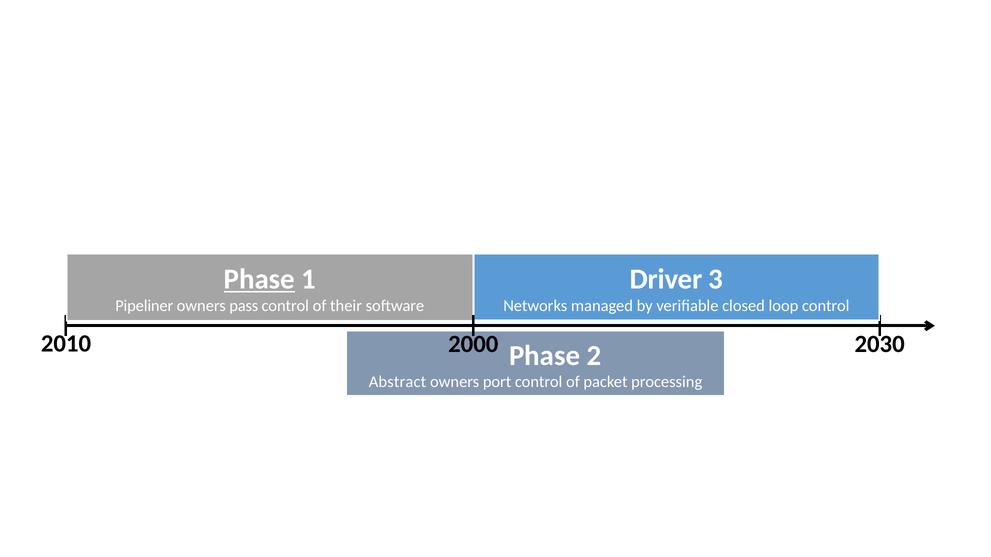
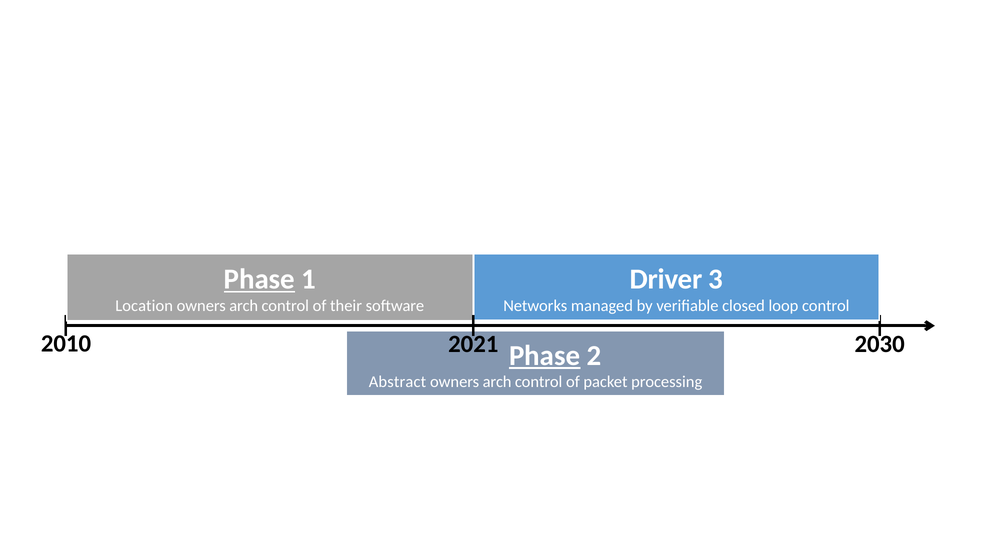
Pipeliner: Pipeliner -> Location
pass at (244, 306): pass -> arch
2000: 2000 -> 2021
Phase at (545, 356) underline: none -> present
port at (497, 382): port -> arch
